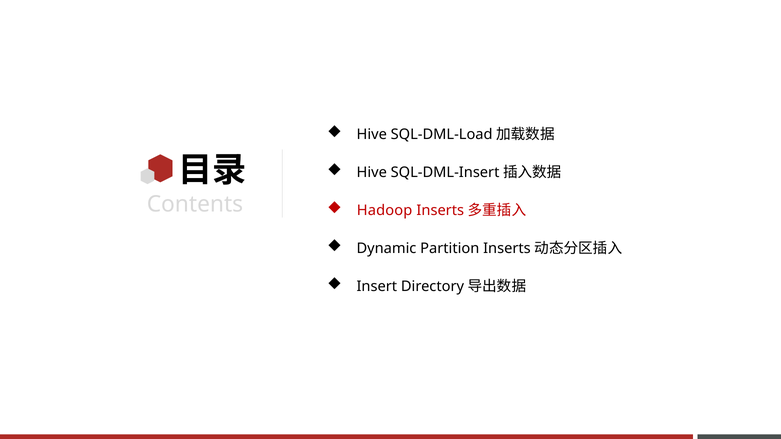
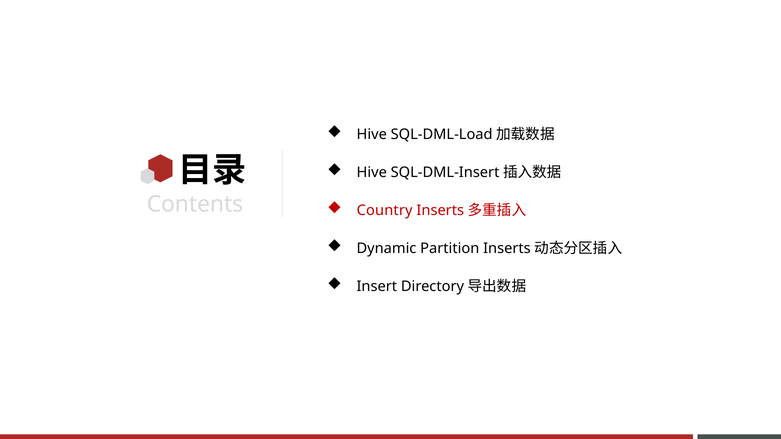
Hadoop: Hadoop -> Country
